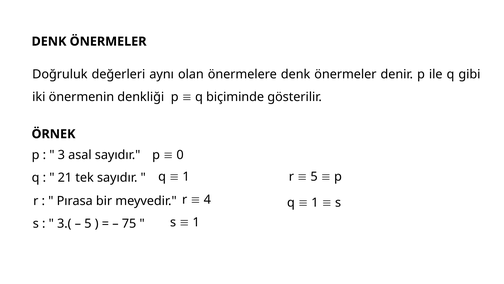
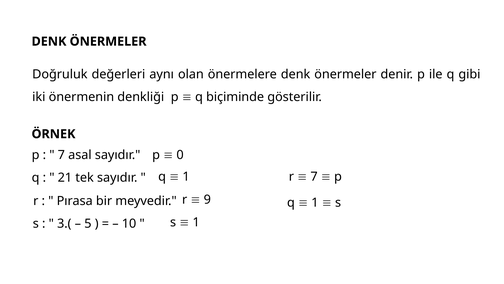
3 at (61, 155): 3 -> 7
5 at (314, 176): 5 -> 7
4: 4 -> 9
75: 75 -> 10
